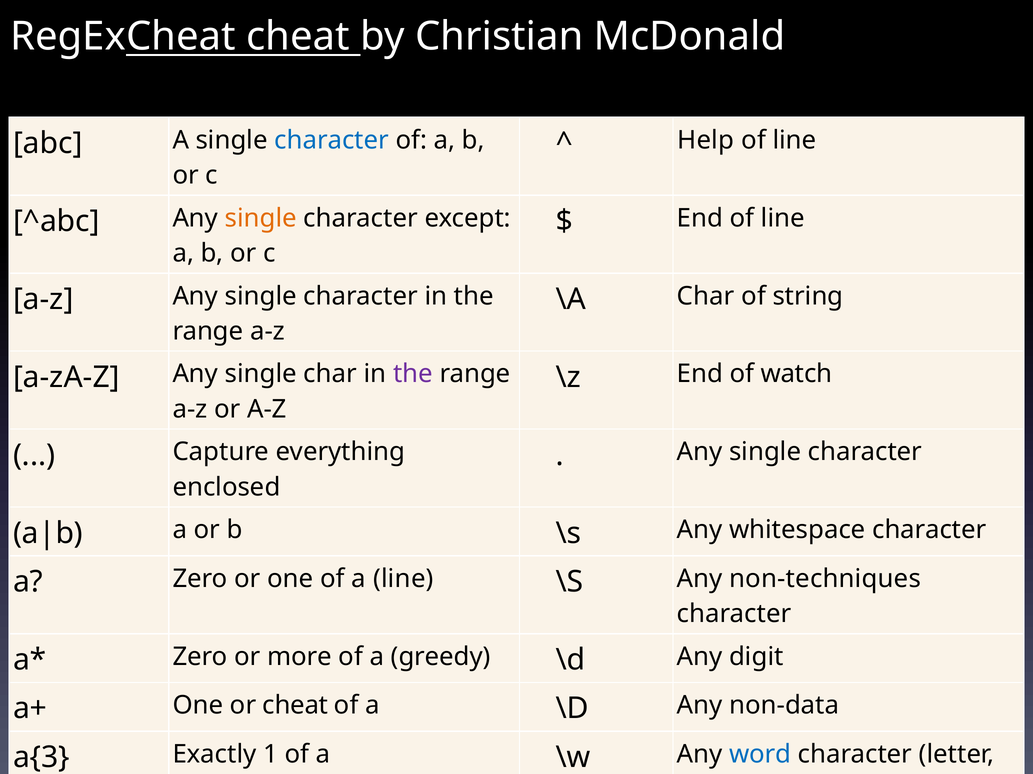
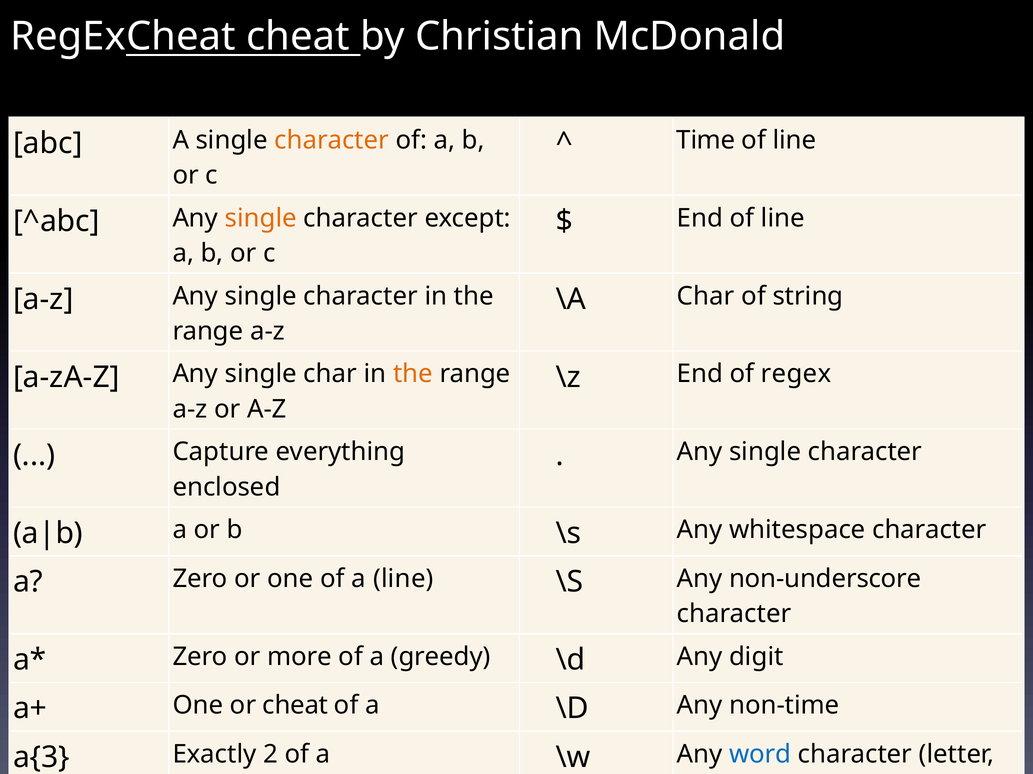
character at (332, 140) colour: blue -> orange
Help: Help -> Time
the at (413, 374) colour: purple -> orange
watch: watch -> regex
non-techniques: non-techniques -> non-underscore
non-data: non-data -> non-time
1: 1 -> 2
